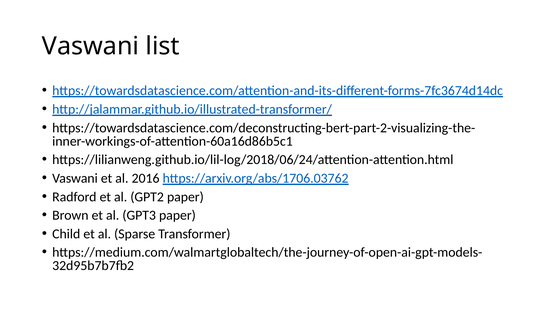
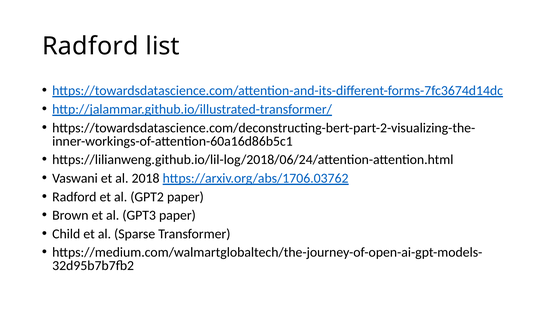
Vaswani at (90, 46): Vaswani -> Radford
2016: 2016 -> 2018
